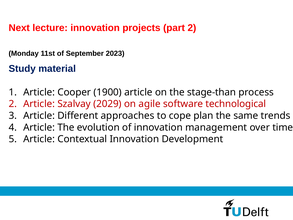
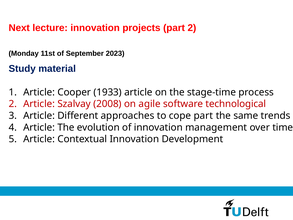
1900: 1900 -> 1933
stage-than: stage-than -> stage-time
2029: 2029 -> 2008
cope plan: plan -> part
